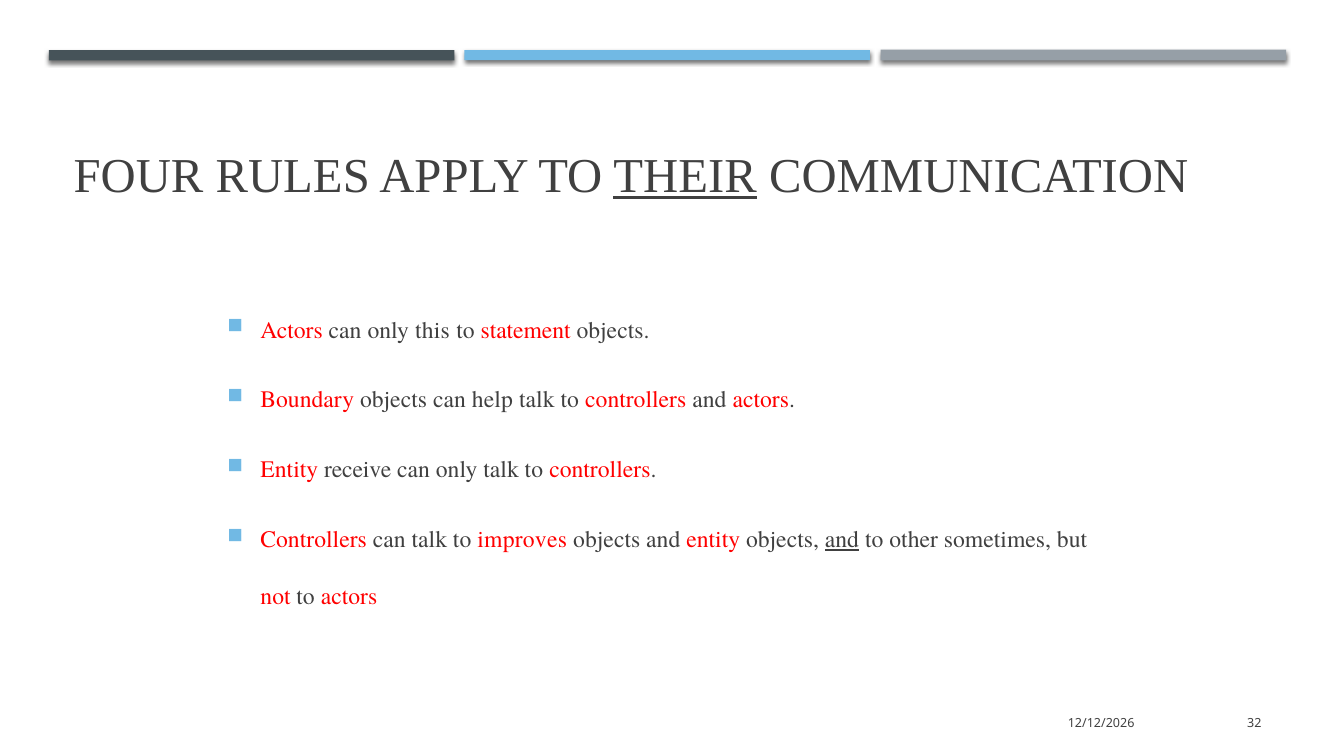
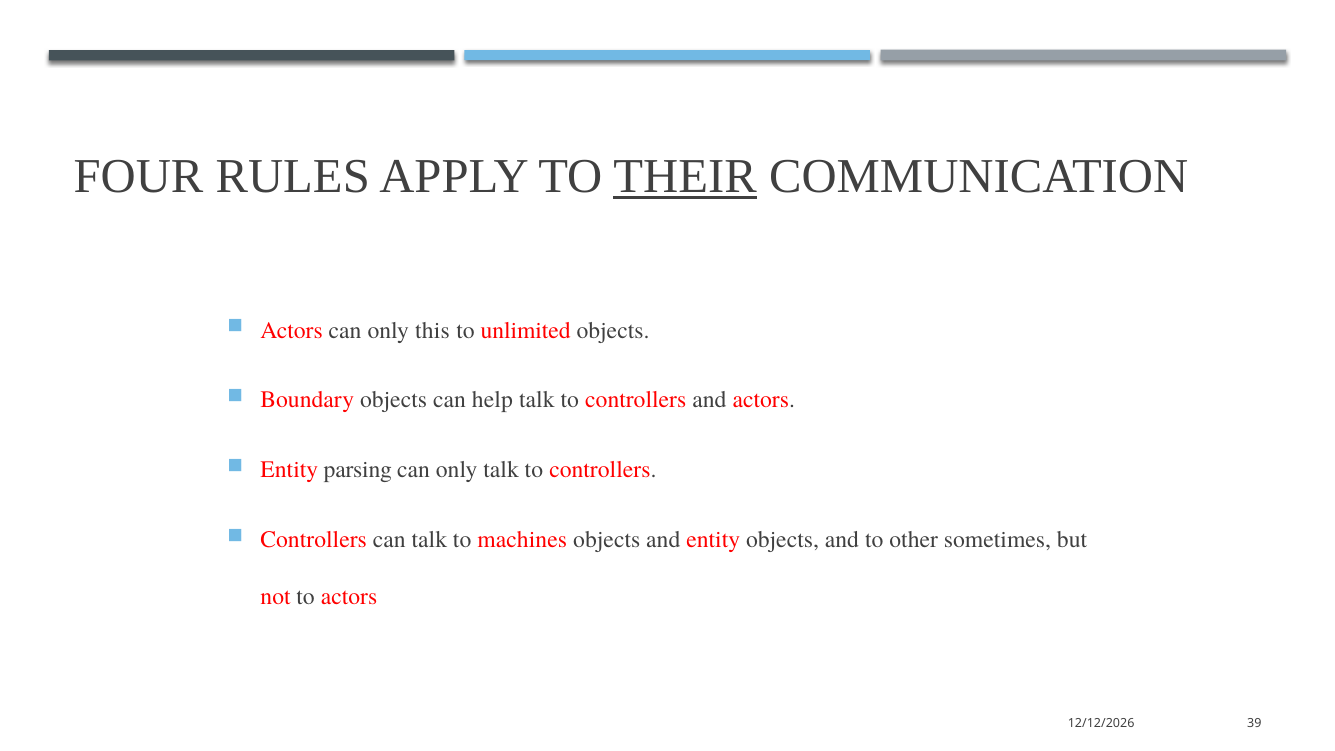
statement: statement -> unlimited
receive: receive -> parsing
improves: improves -> machines
and at (842, 540) underline: present -> none
32: 32 -> 39
